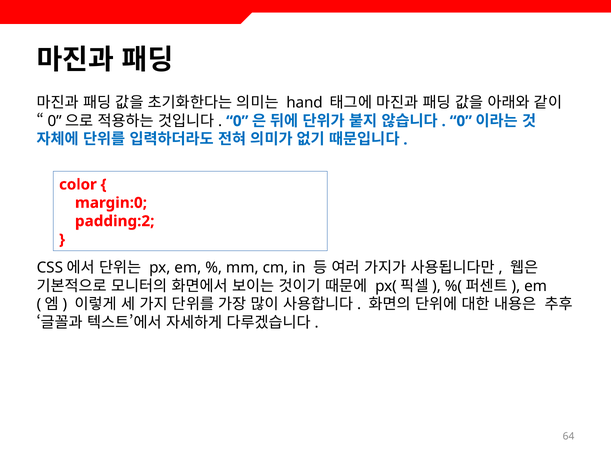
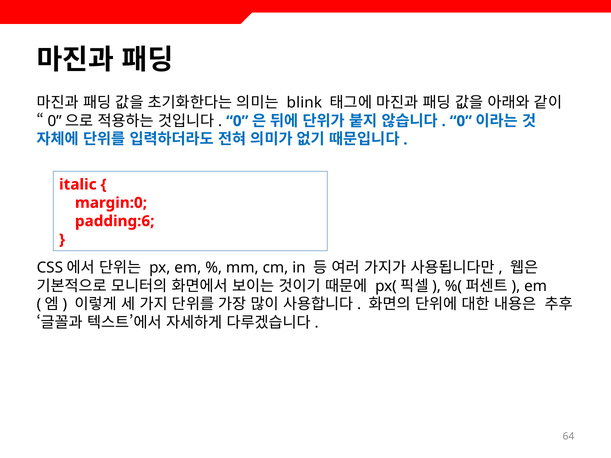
hand: hand -> blink
color: color -> italic
padding:2: padding:2 -> padding:6
